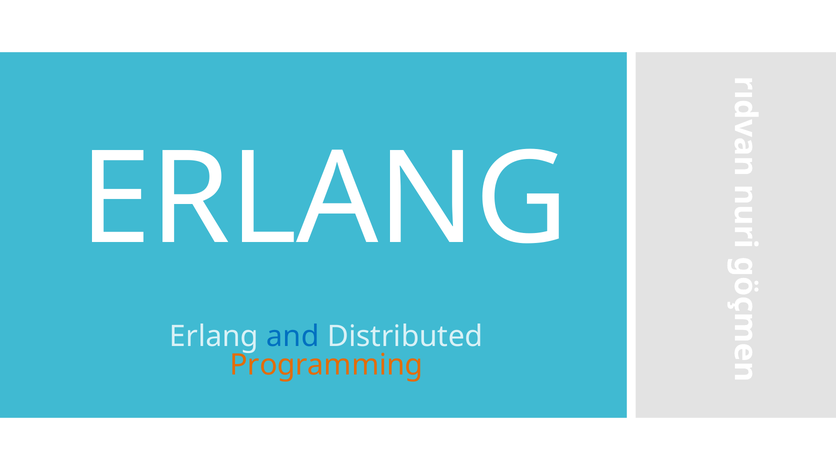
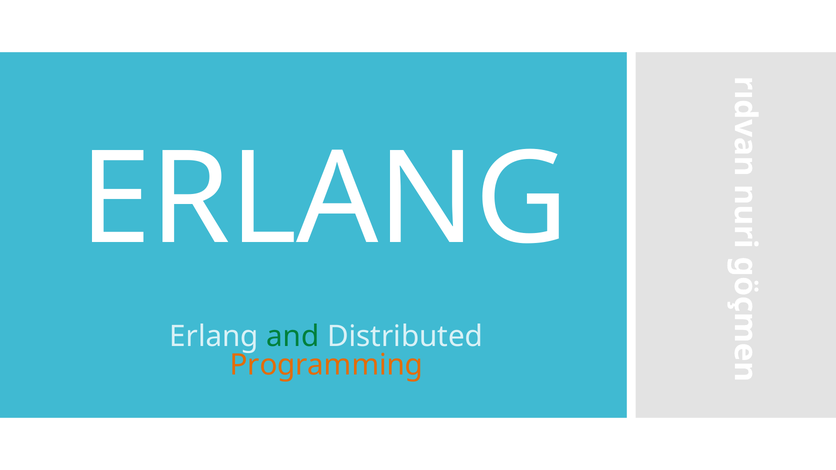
and colour: blue -> green
